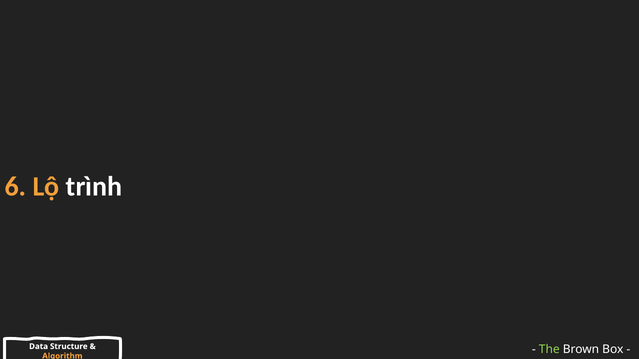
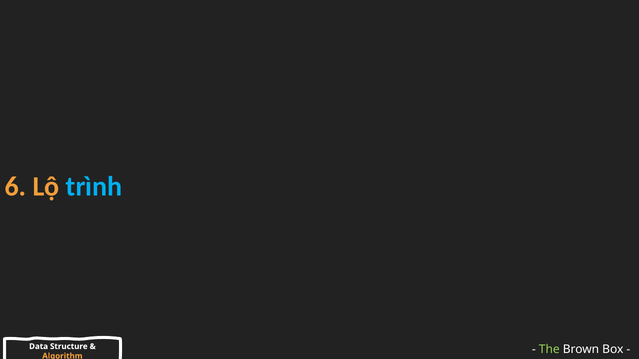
trình colour: white -> light blue
